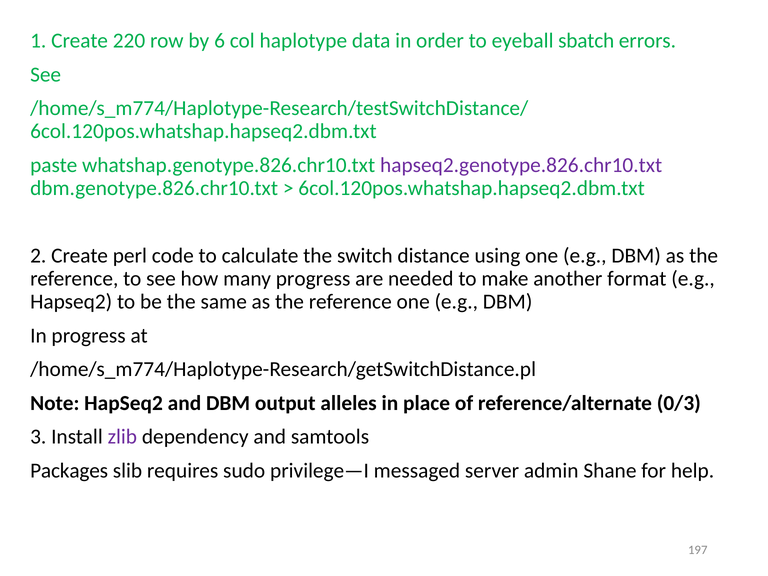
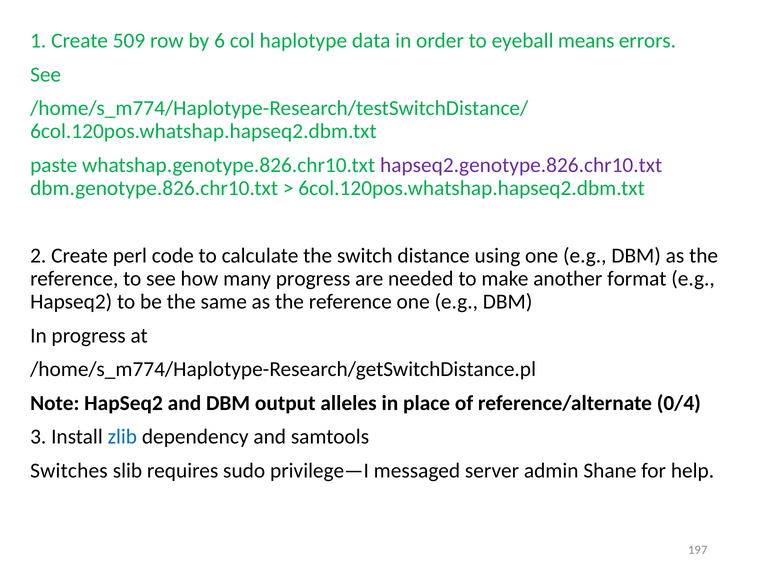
220: 220 -> 509
sbatch: sbatch -> means
0/3: 0/3 -> 0/4
zlib colour: purple -> blue
Packages: Packages -> Switches
